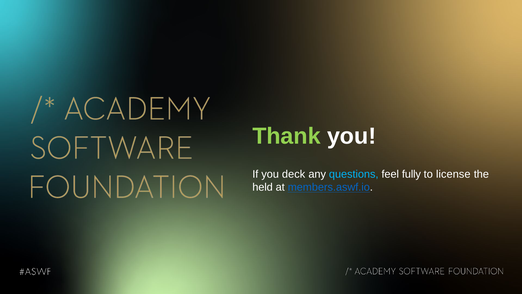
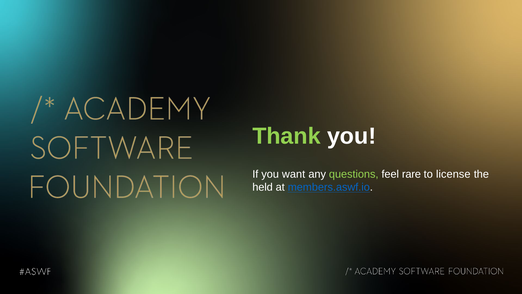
deck: deck -> want
questions colour: light blue -> light green
fully: fully -> rare
